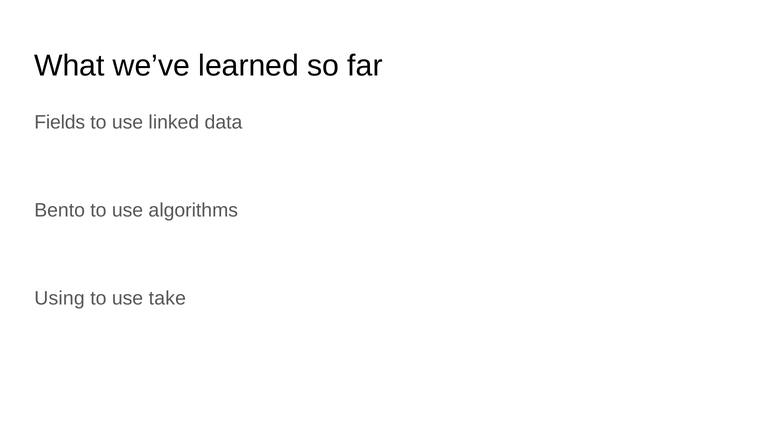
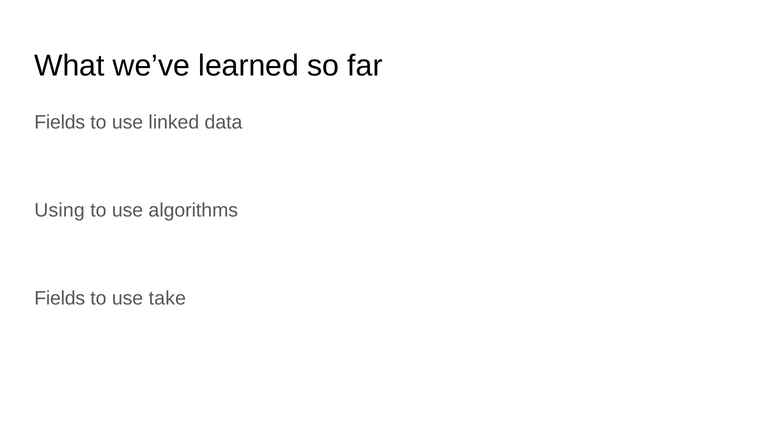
Bento: Bento -> Using
Using at (60, 298): Using -> Fields
